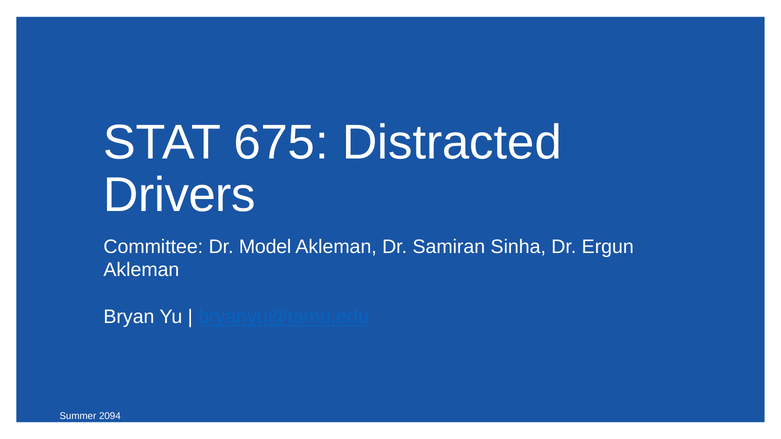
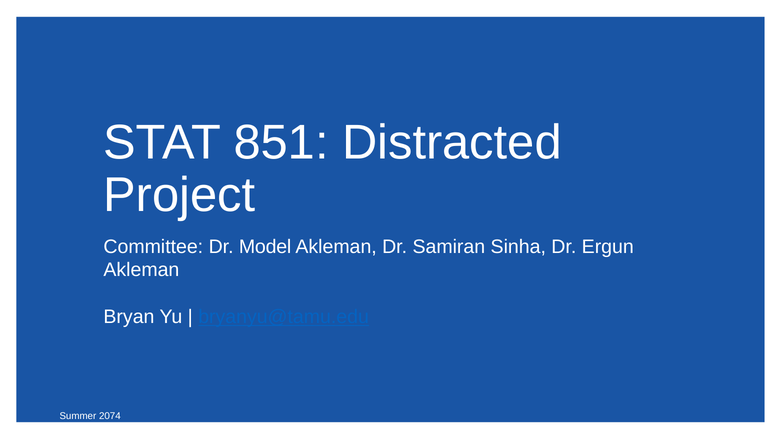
675: 675 -> 851
Drivers: Drivers -> Project
2094: 2094 -> 2074
